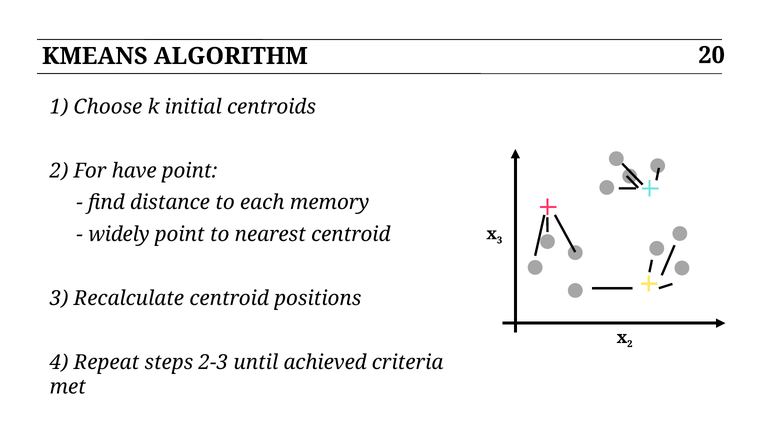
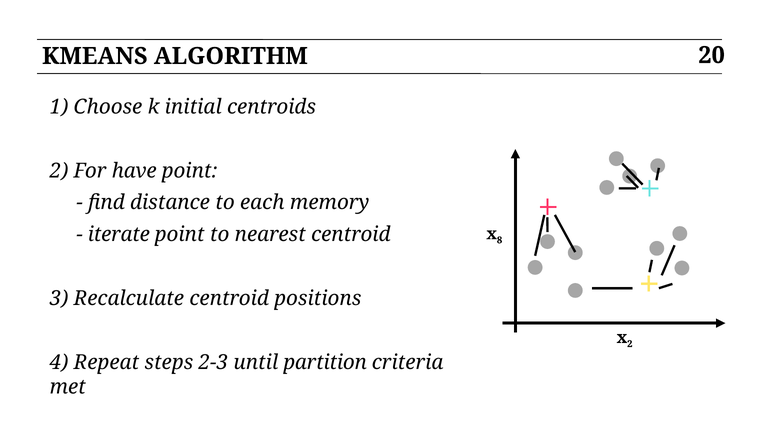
widely: widely -> iterate
3 at (500, 240): 3 -> 8
achieved: achieved -> partition
